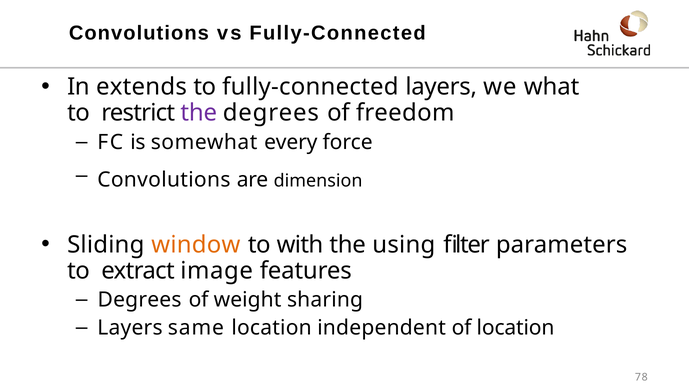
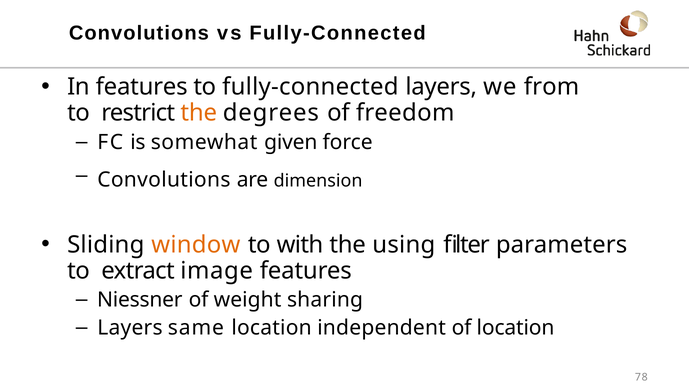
In extends: extends -> features
what: what -> from
the at (199, 113) colour: purple -> orange
every: every -> given
Degrees at (140, 300): Degrees -> Niessner
